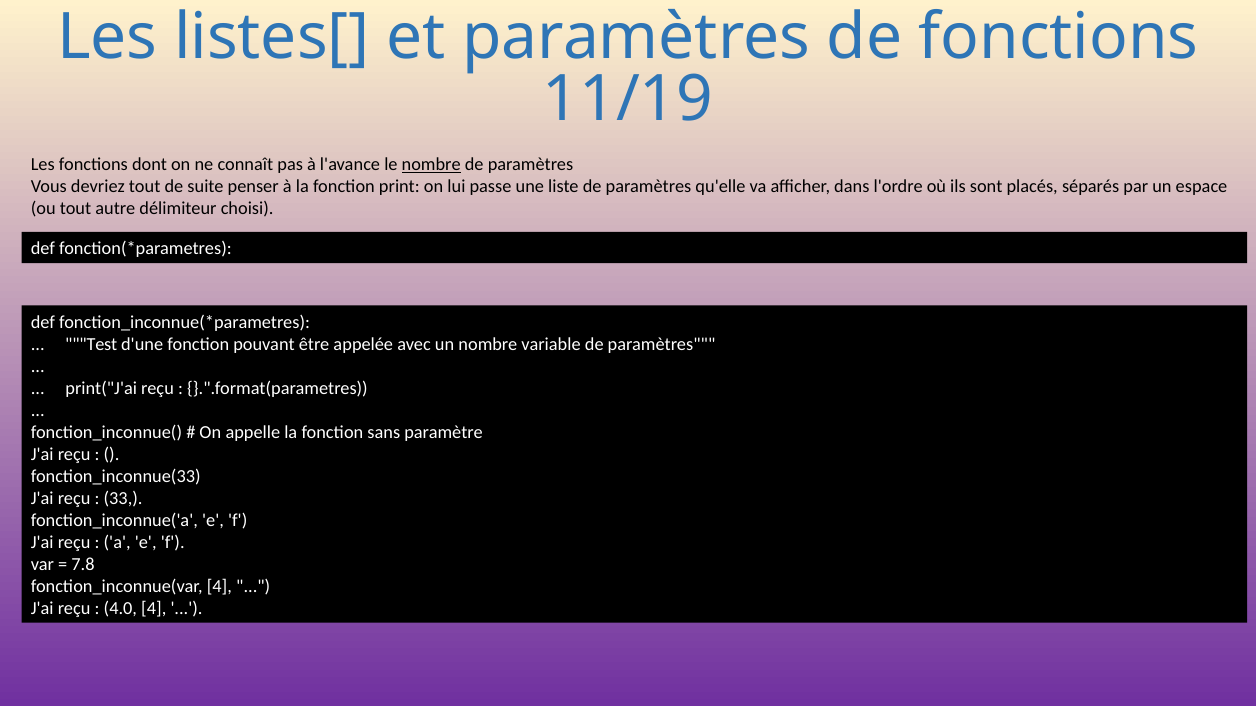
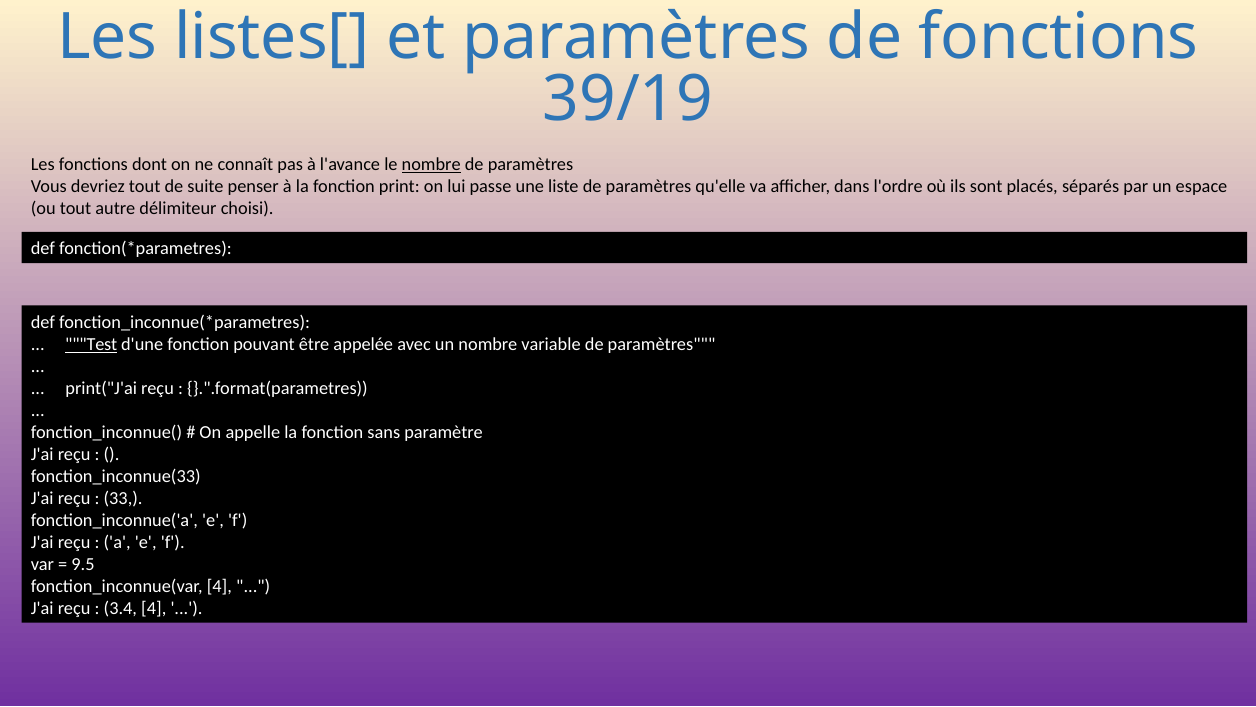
11/19: 11/19 -> 39/19
Test underline: none -> present
7.8: 7.8 -> 9.5
4.0: 4.0 -> 3.4
